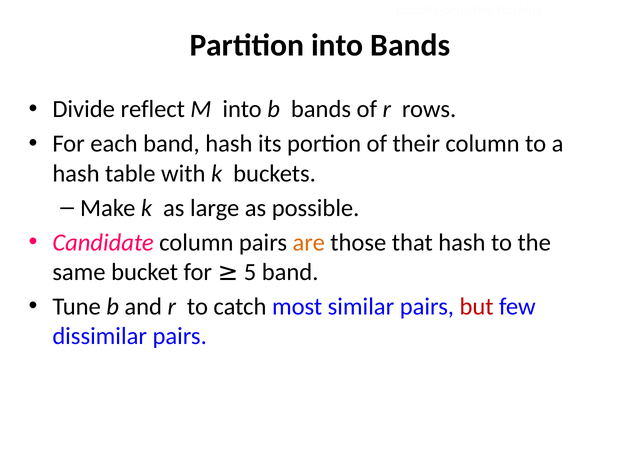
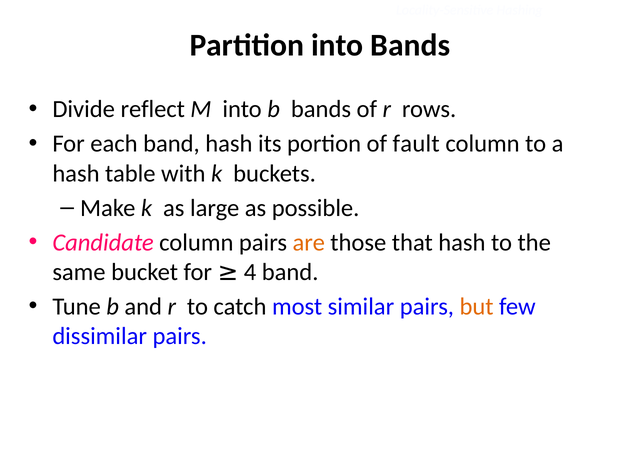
their: their -> fault
5: 5 -> 4
but colour: red -> orange
